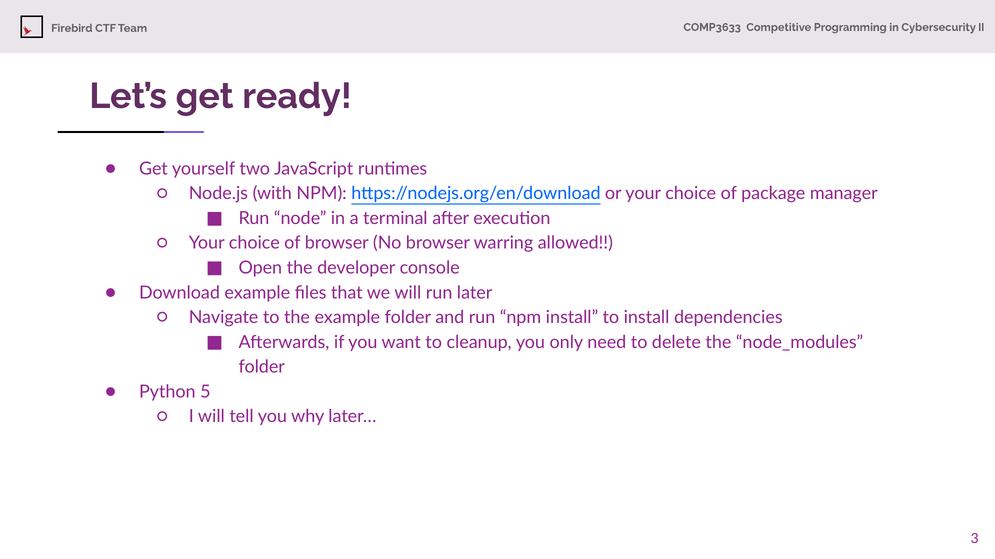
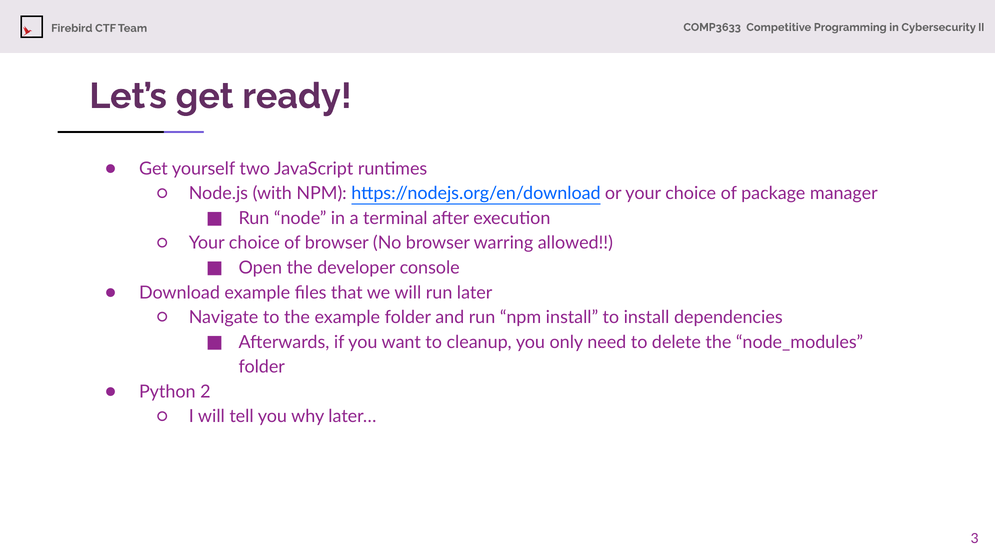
5: 5 -> 2
